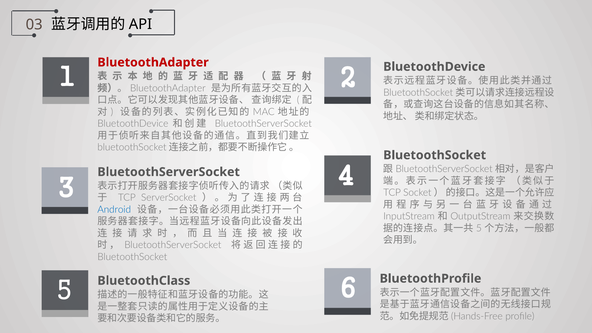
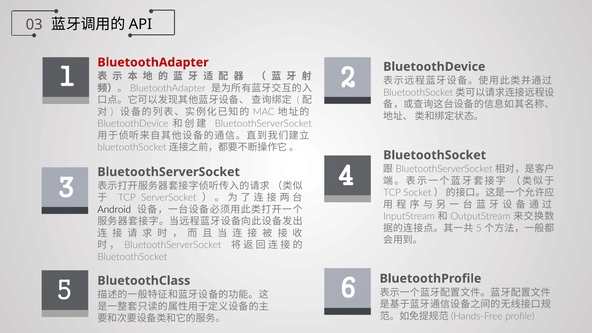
Android colour: blue -> black
